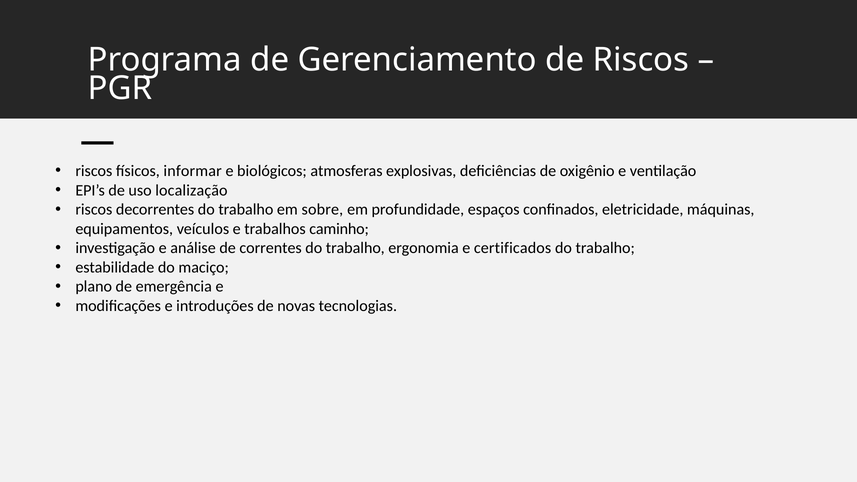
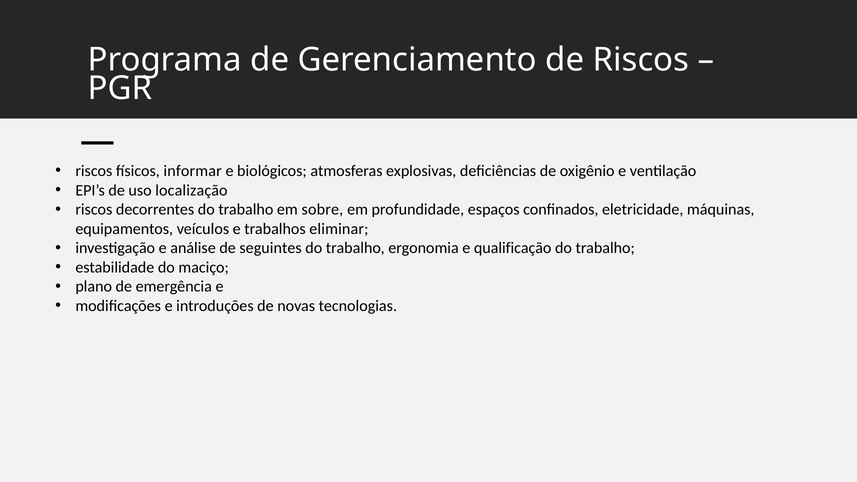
caminho: caminho -> eliminar
correntes: correntes -> seguintes
certificados: certificados -> qualificação
